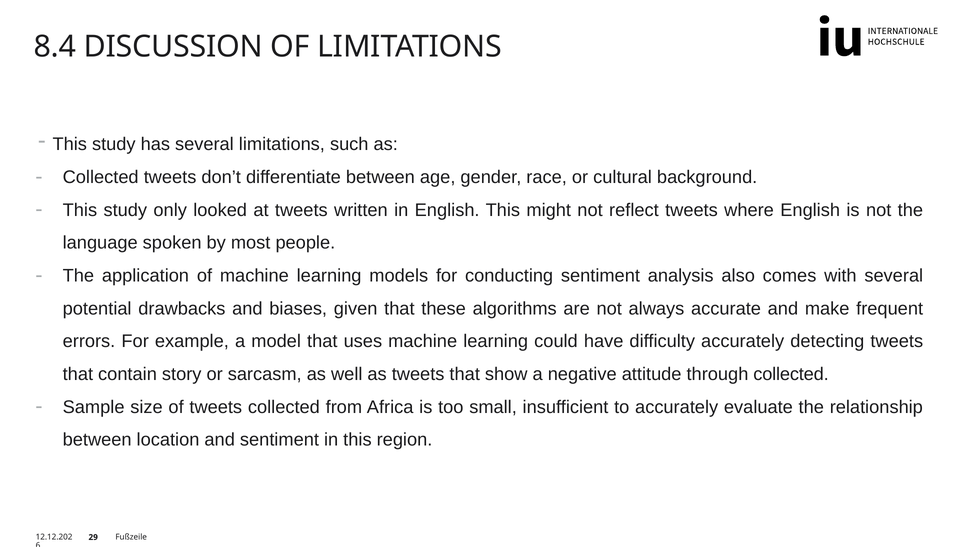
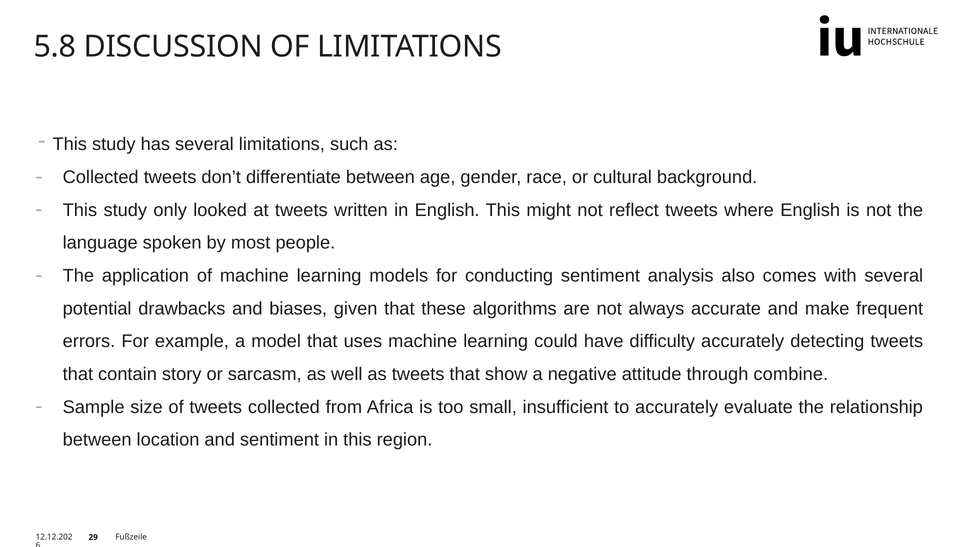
8.4: 8.4 -> 5.8
through collected: collected -> combine
